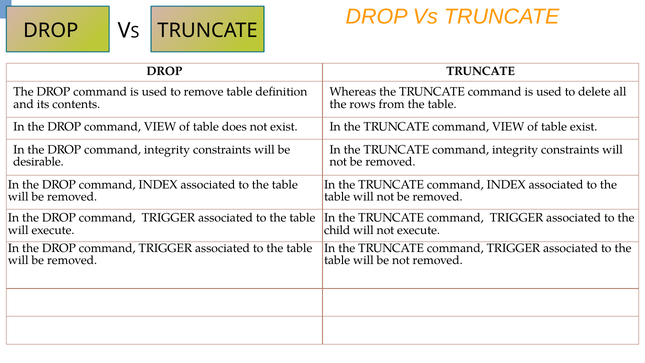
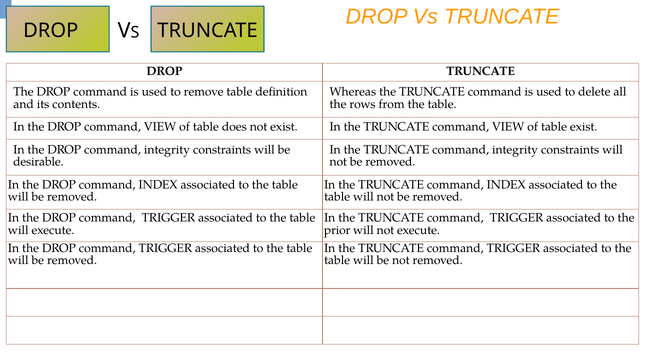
child: child -> prior
